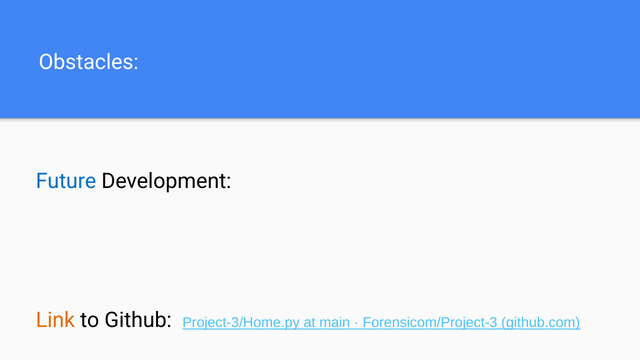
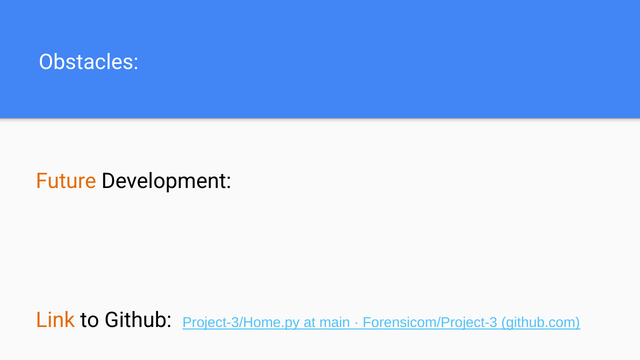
Future colour: blue -> orange
